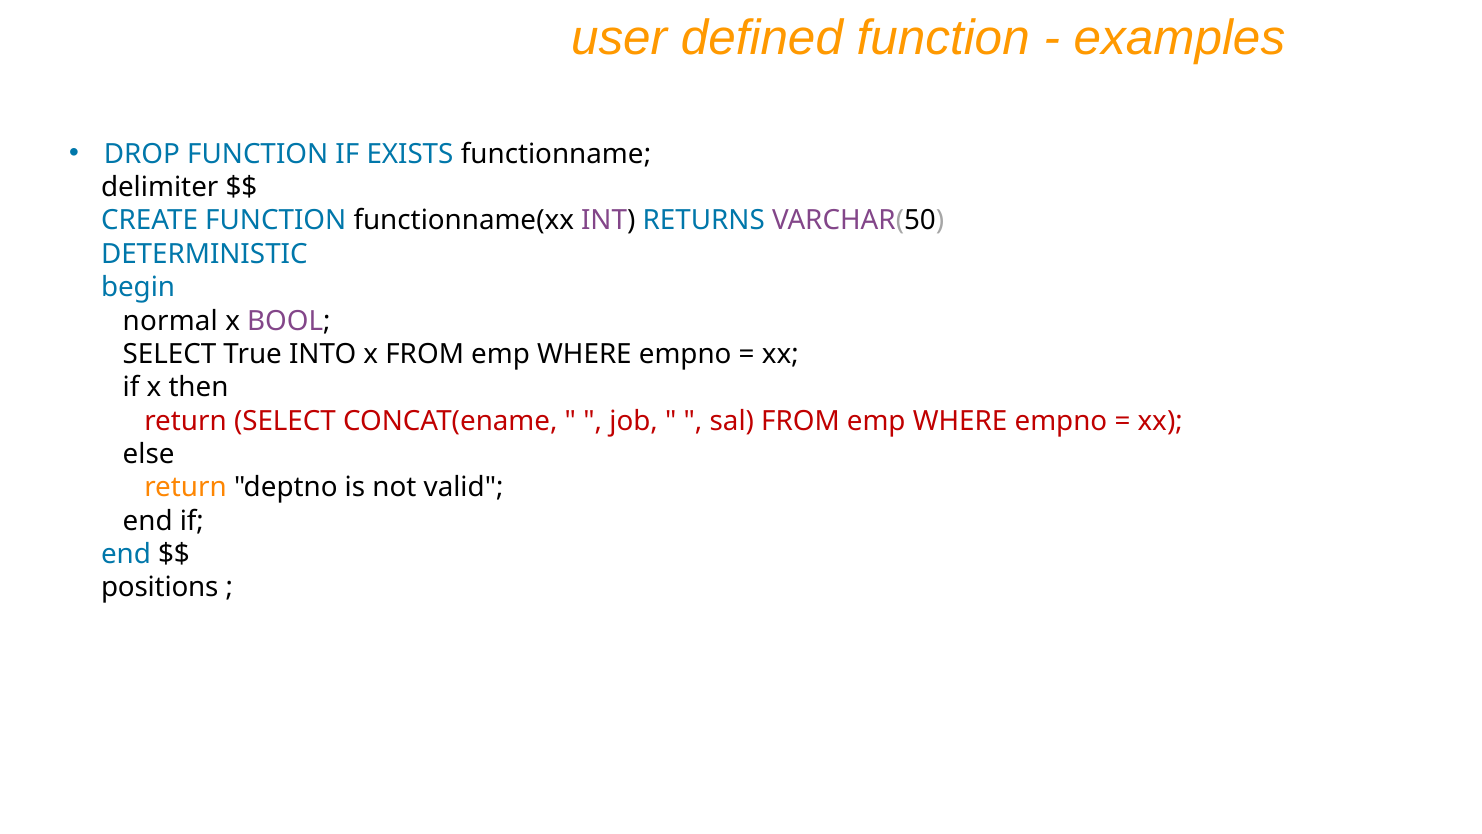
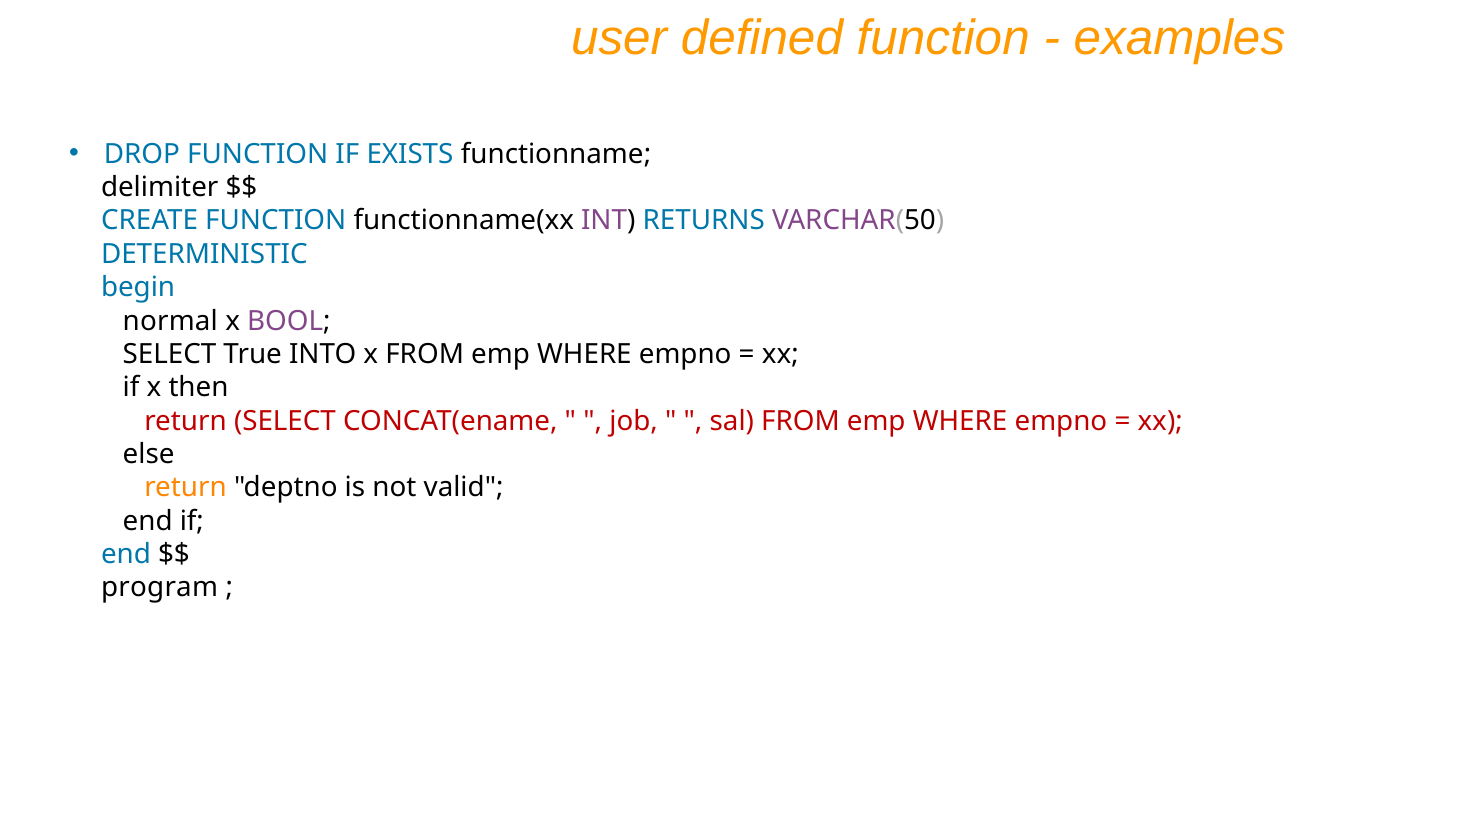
positions: positions -> program
